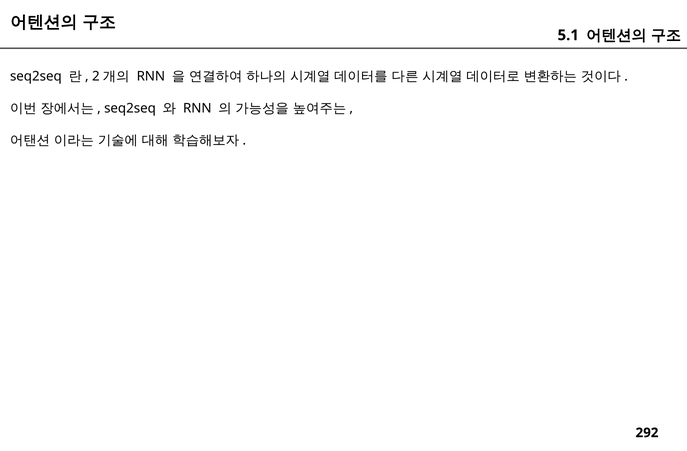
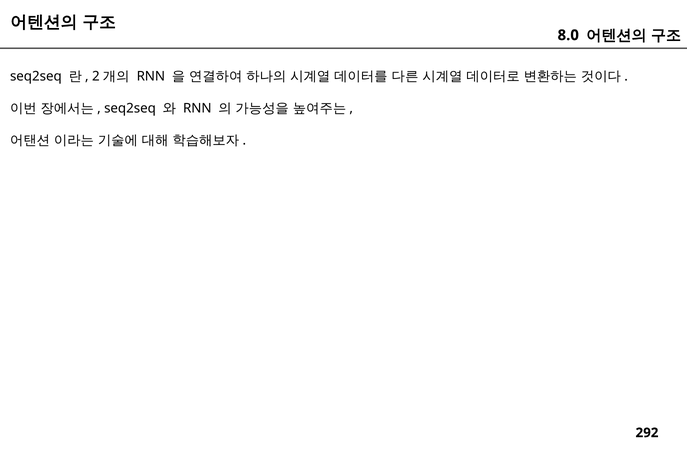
5.1: 5.1 -> 8.0
